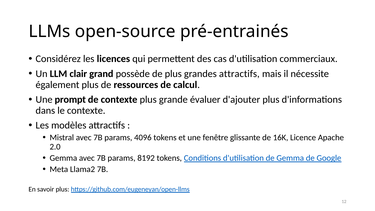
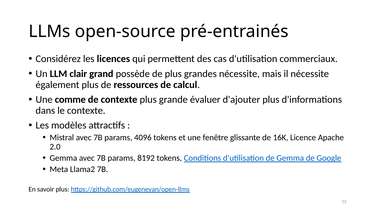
grandes attractifs: attractifs -> nécessite
prompt: prompt -> comme
